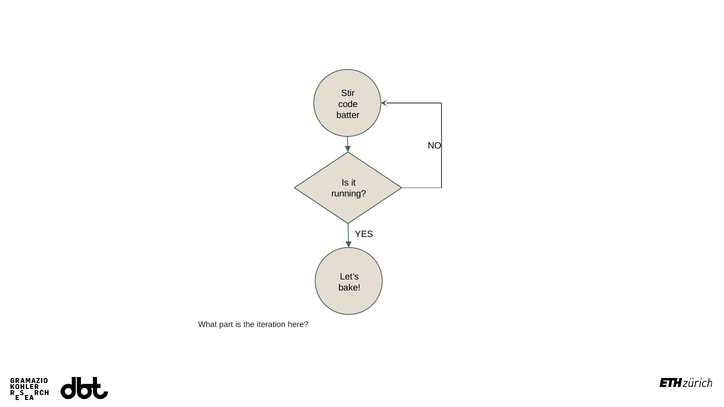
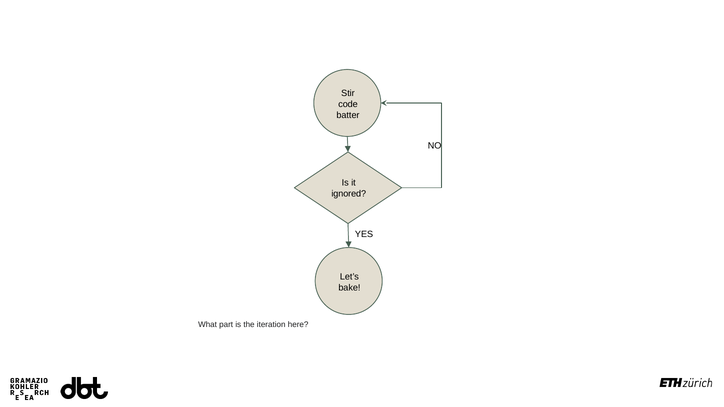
running: running -> ignored
